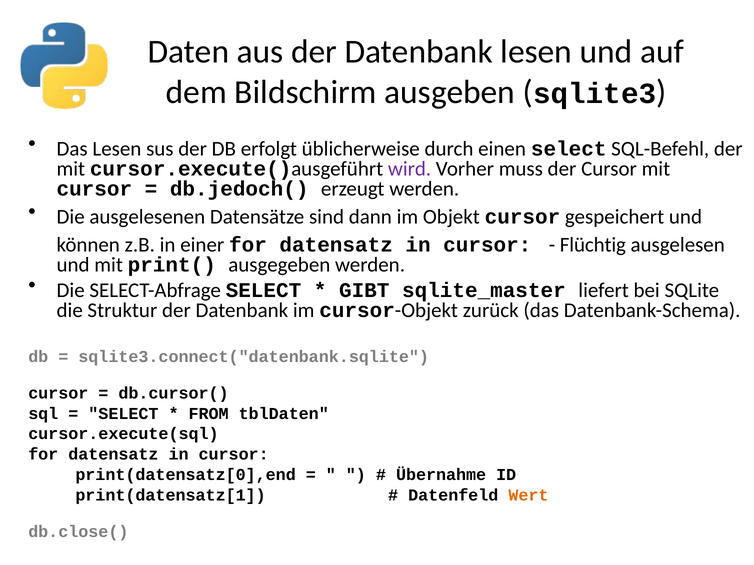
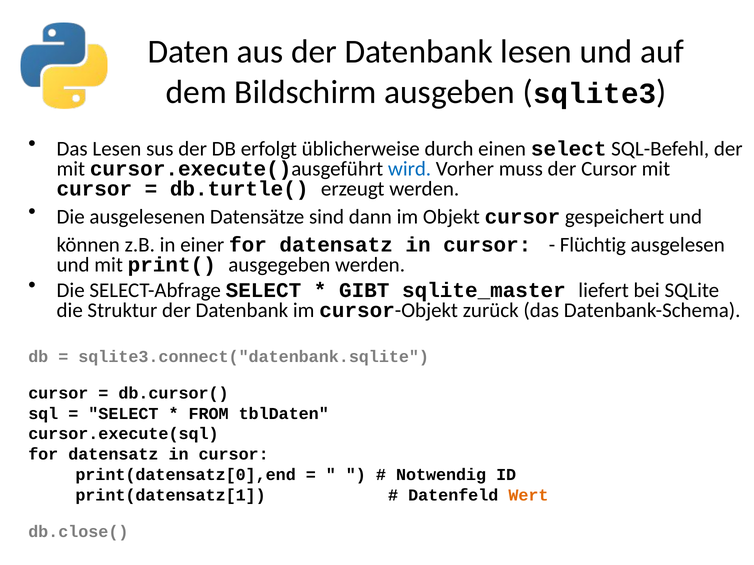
wird colour: purple -> blue
db.jedoch(: db.jedoch( -> db.turtle(
Übernahme: Übernahme -> Notwendig
